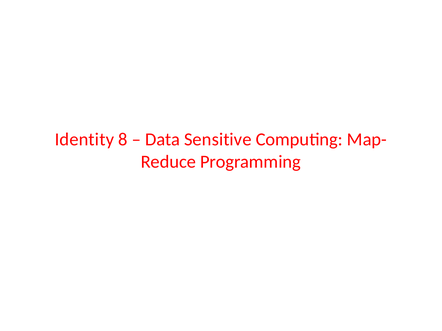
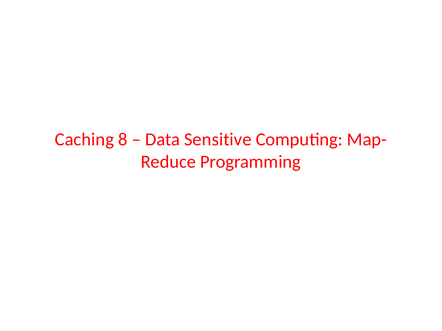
Identity: Identity -> Caching
